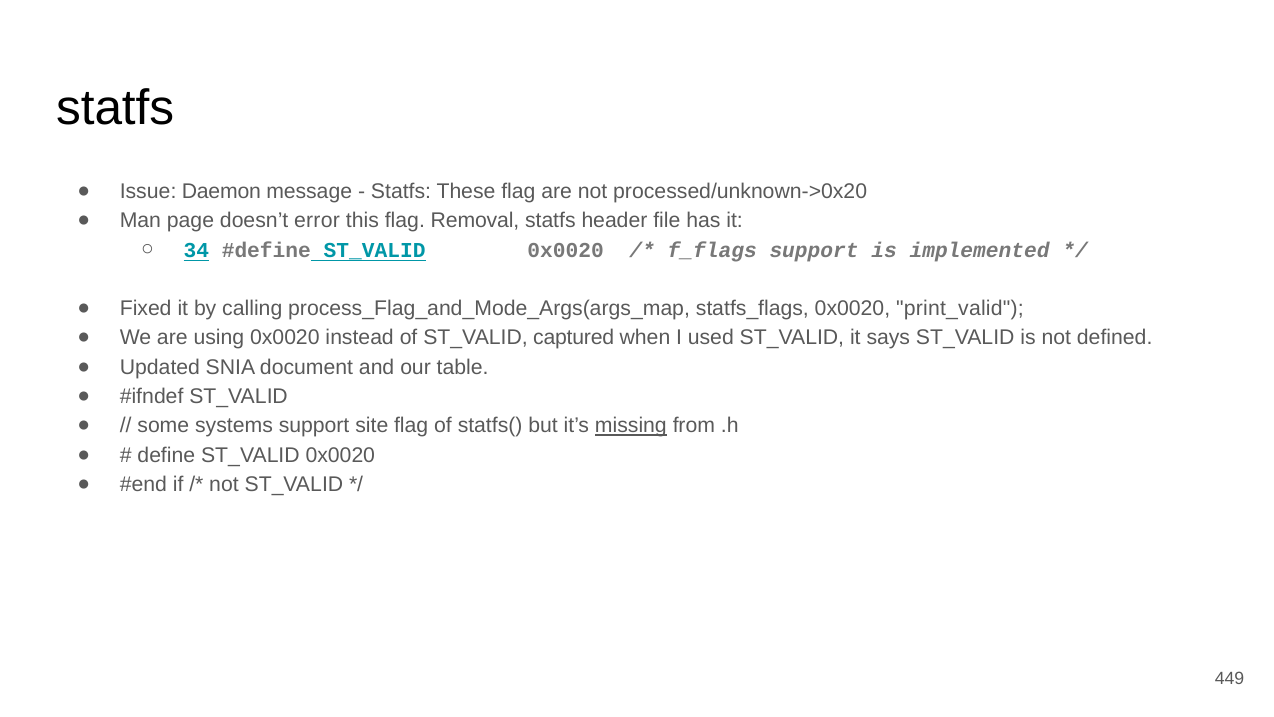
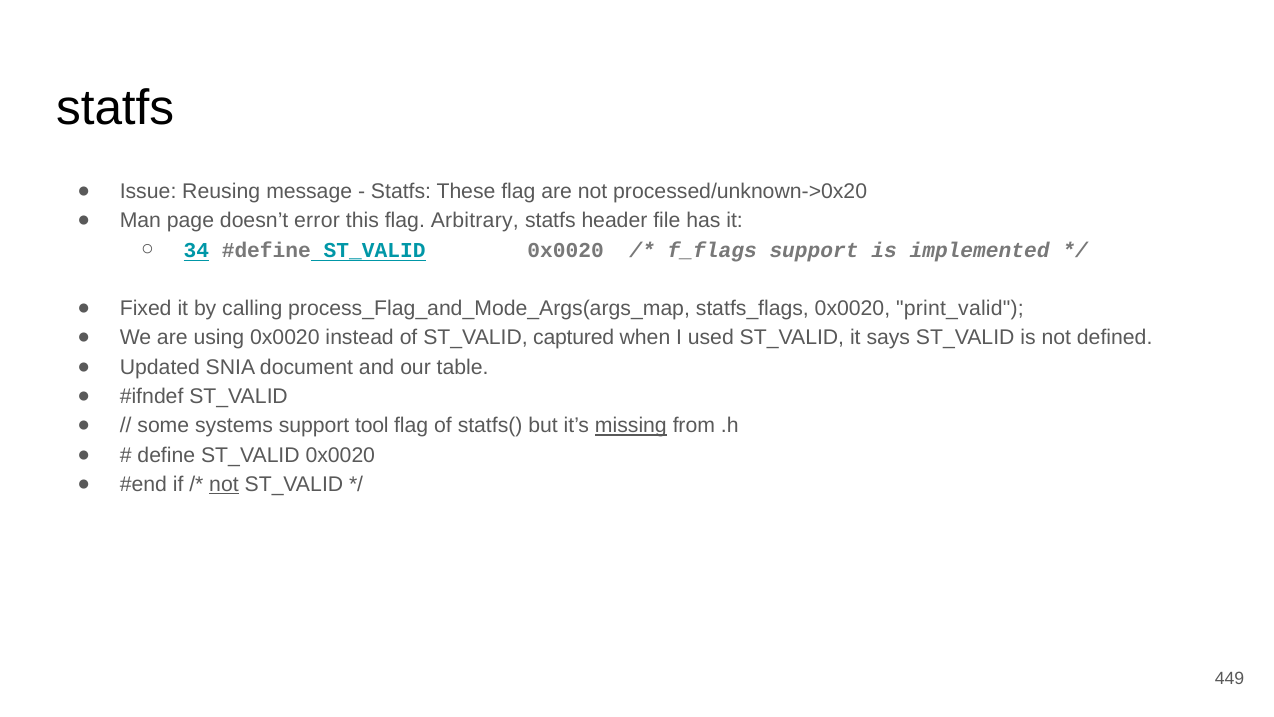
Daemon: Daemon -> Reusing
Removal: Removal -> Arbitrary
site: site -> tool
not at (224, 484) underline: none -> present
